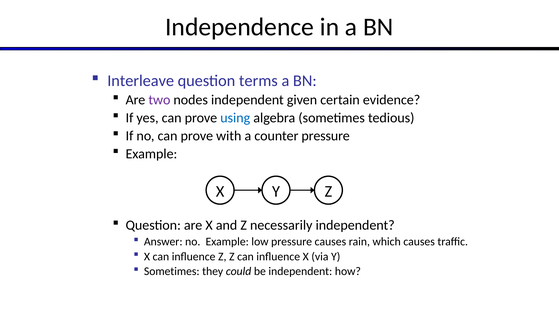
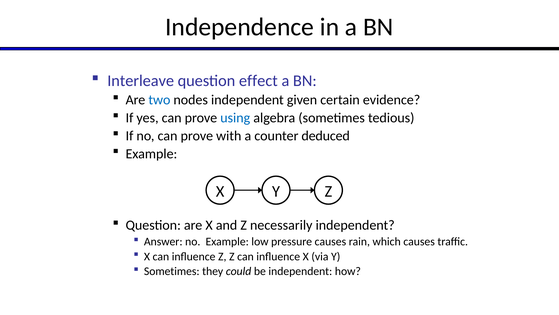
terms: terms -> effect
two colour: purple -> blue
counter pressure: pressure -> deduced
